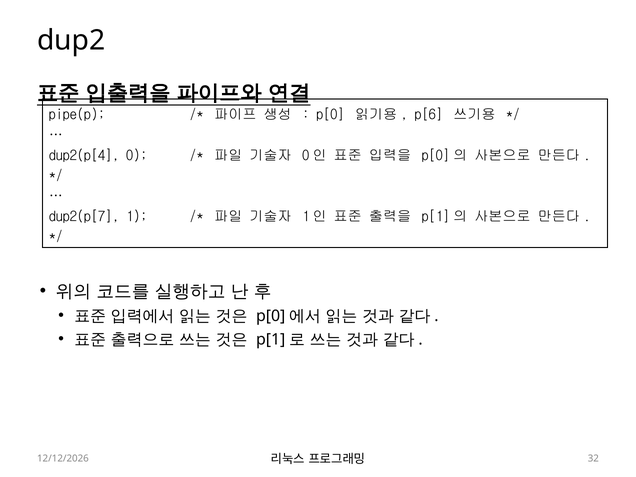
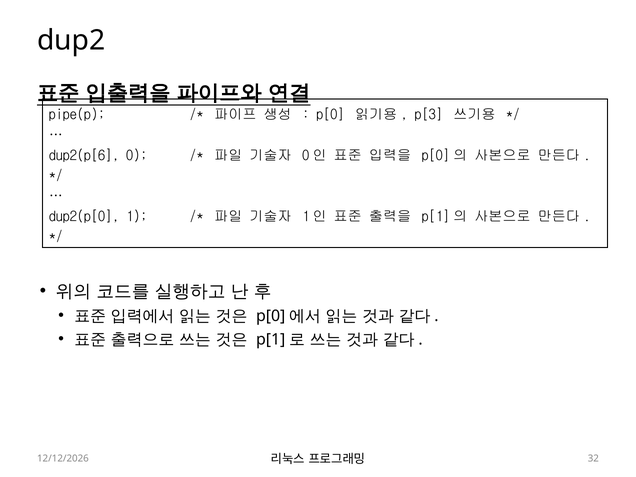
p[6: p[6 -> p[3
dup2(p[4: dup2(p[4 -> dup2(p[6
dup2(p[7: dup2(p[7 -> dup2(p[0
